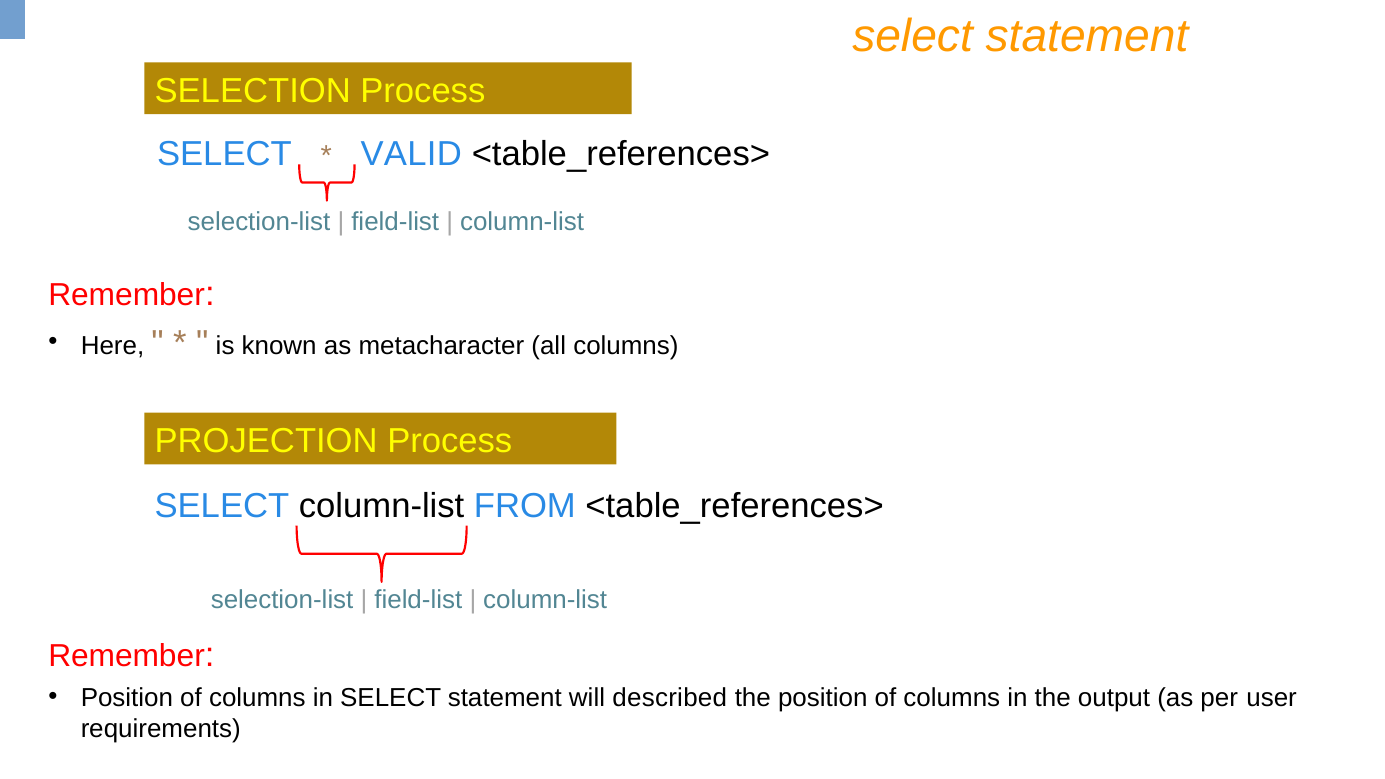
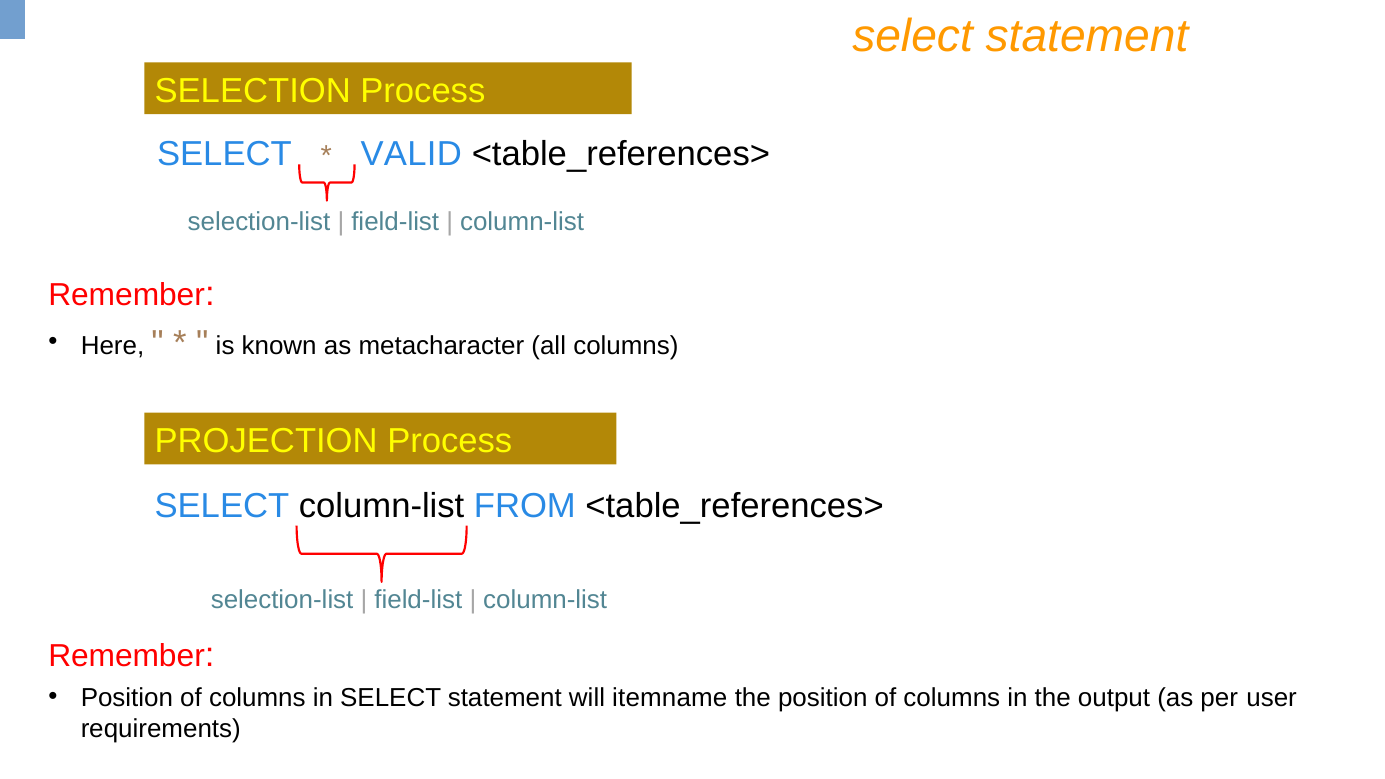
described: described -> itemname
